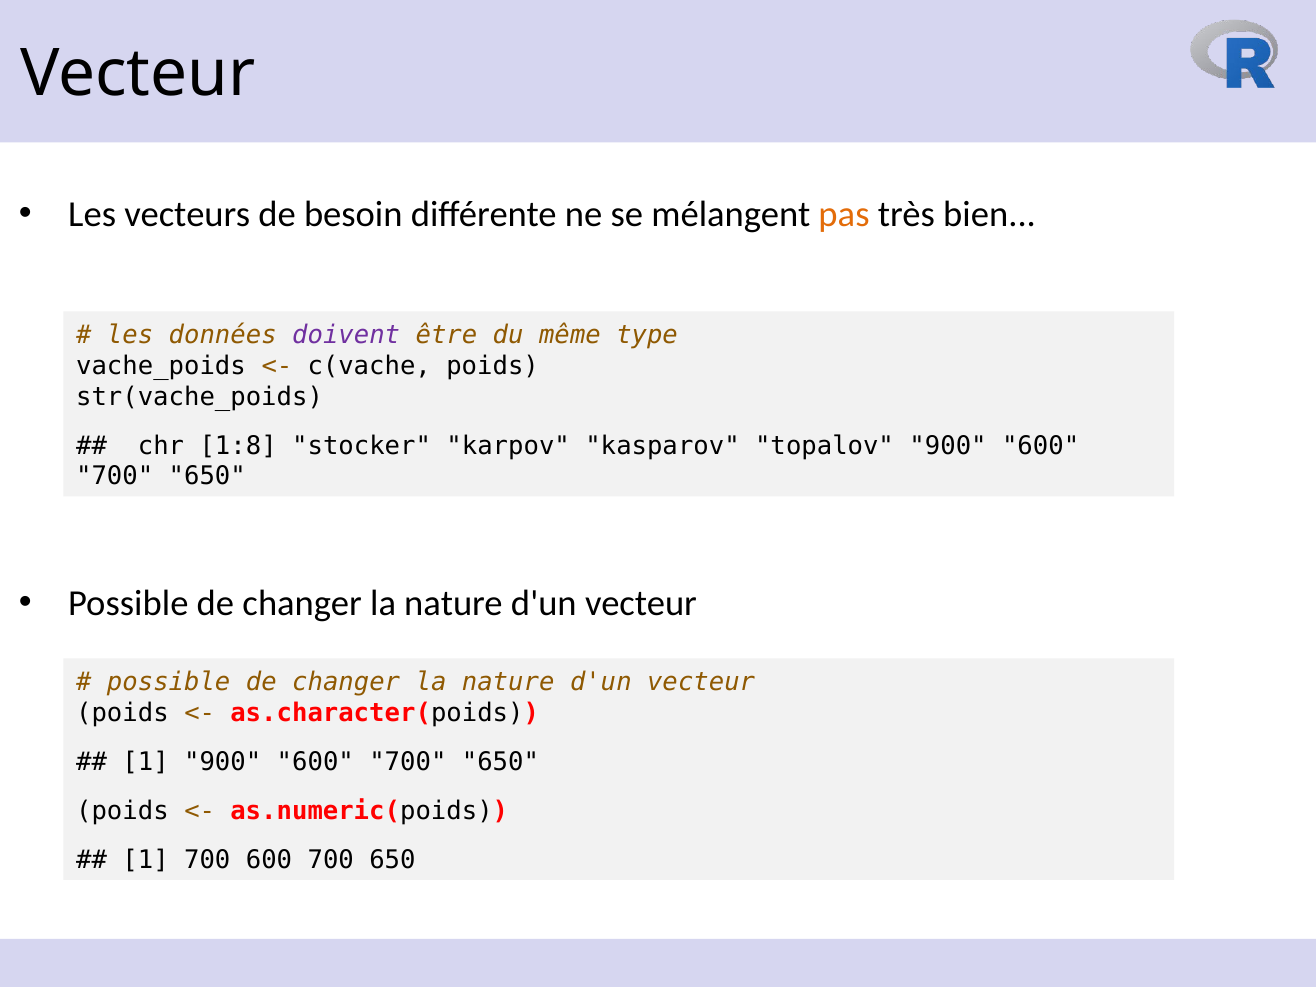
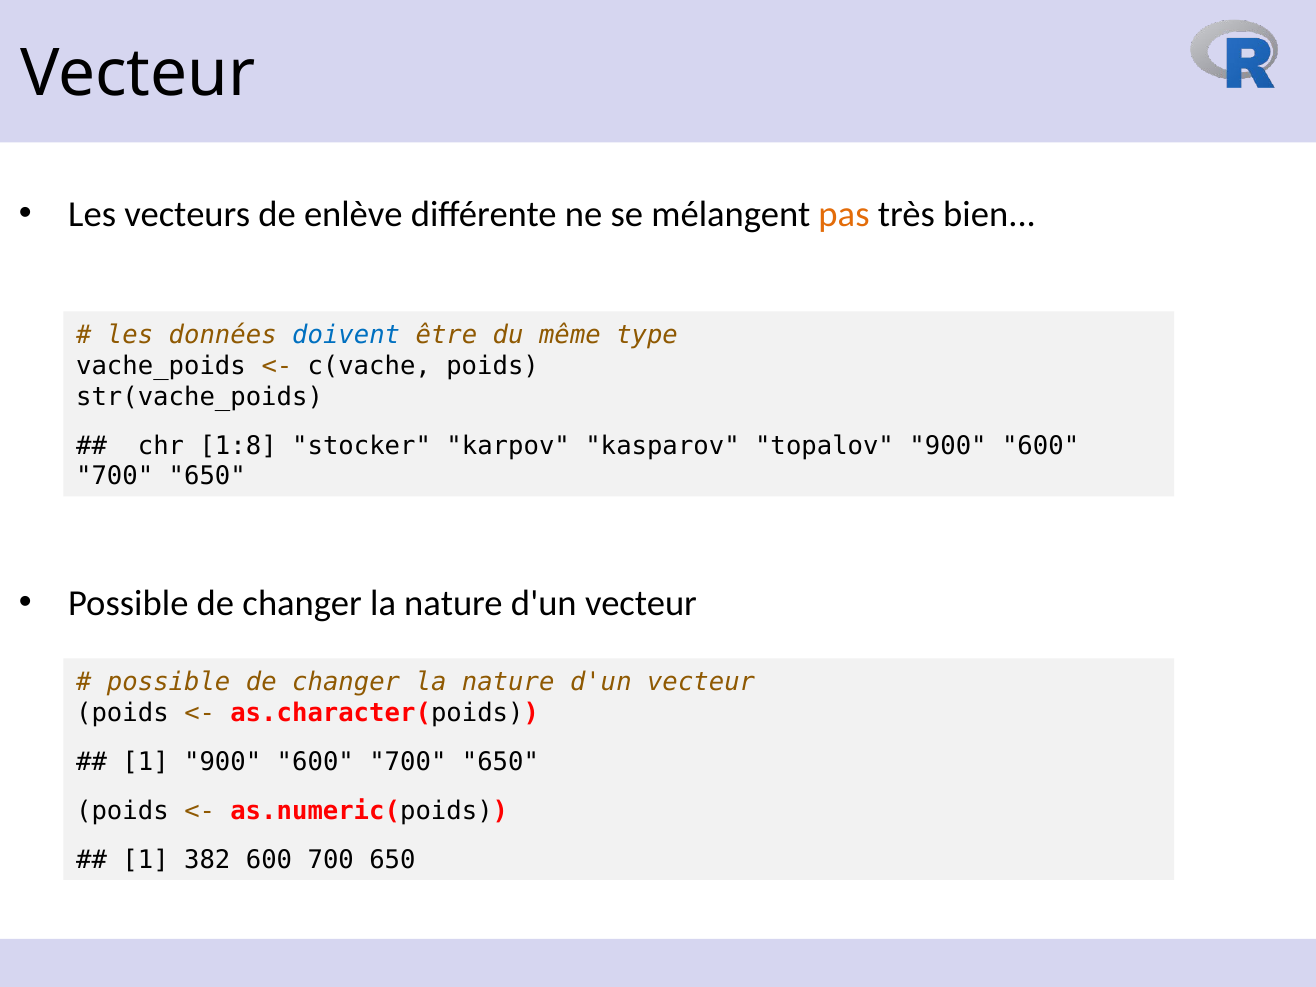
besoin: besoin -> enlève
doivent colour: purple -> blue
1 700: 700 -> 382
